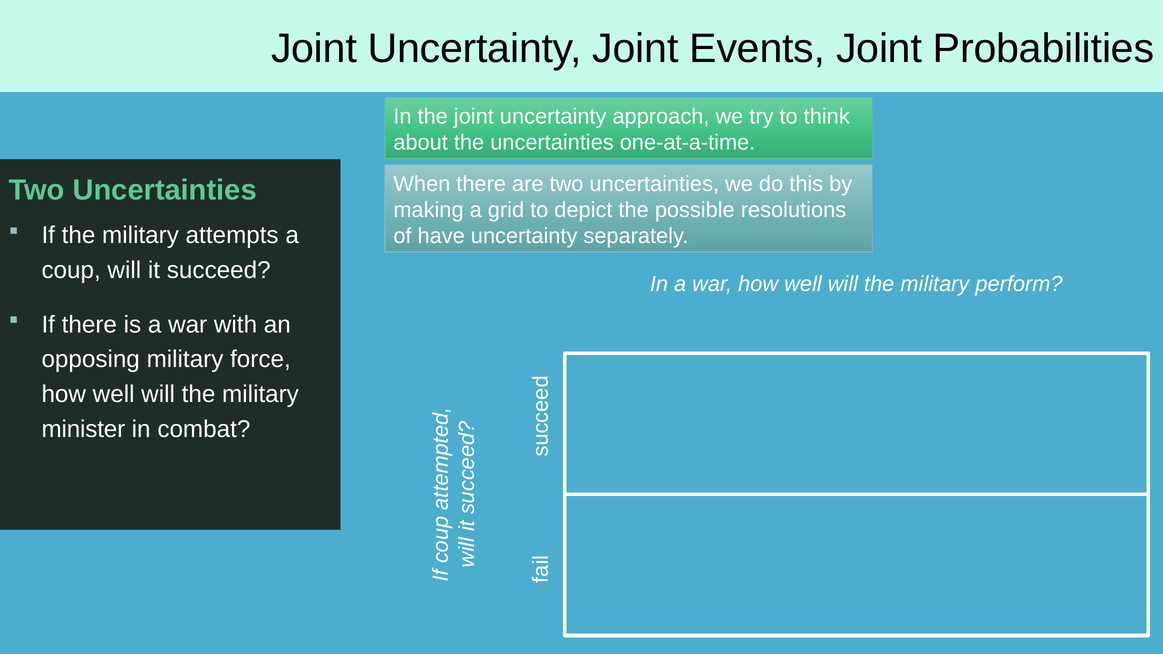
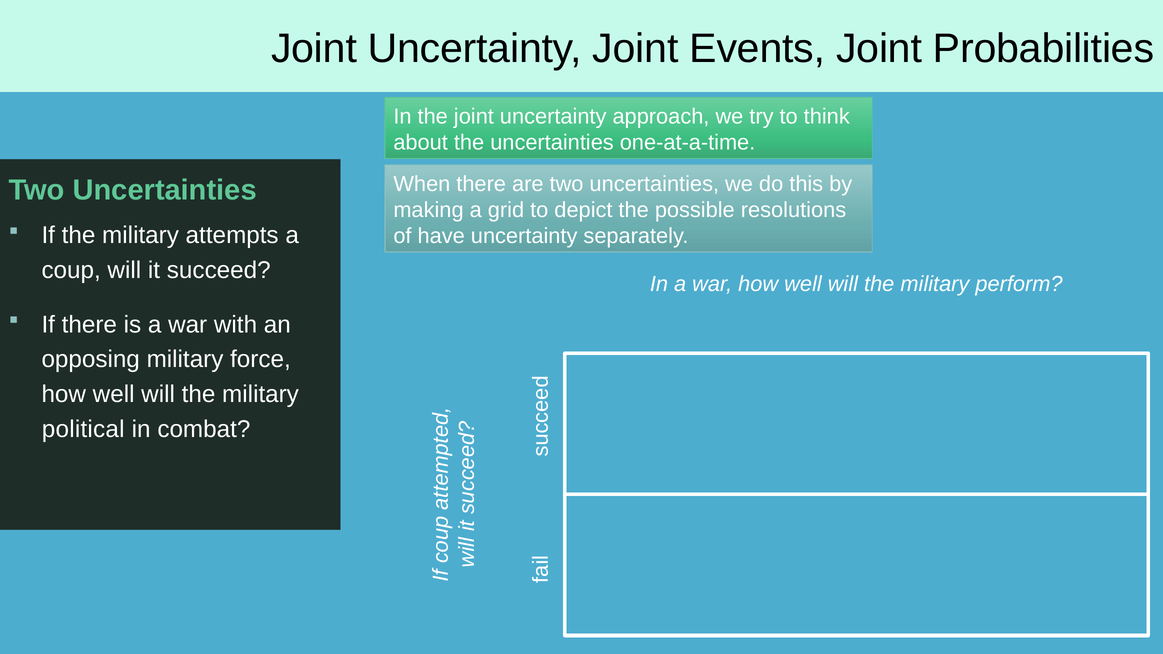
minister: minister -> political
